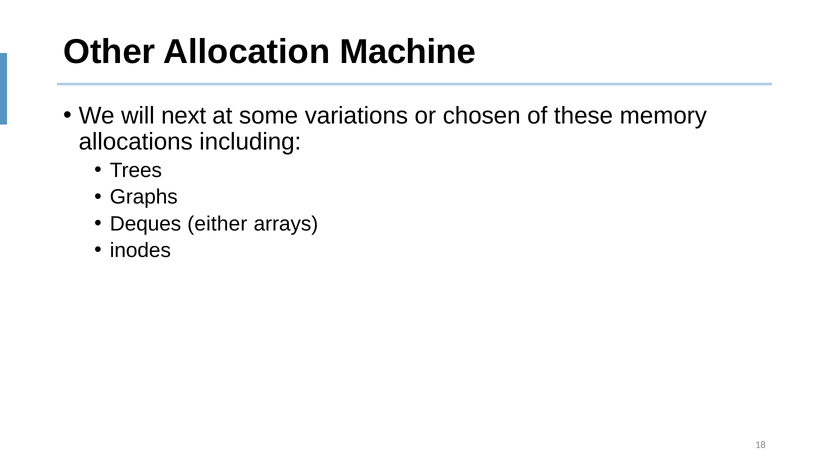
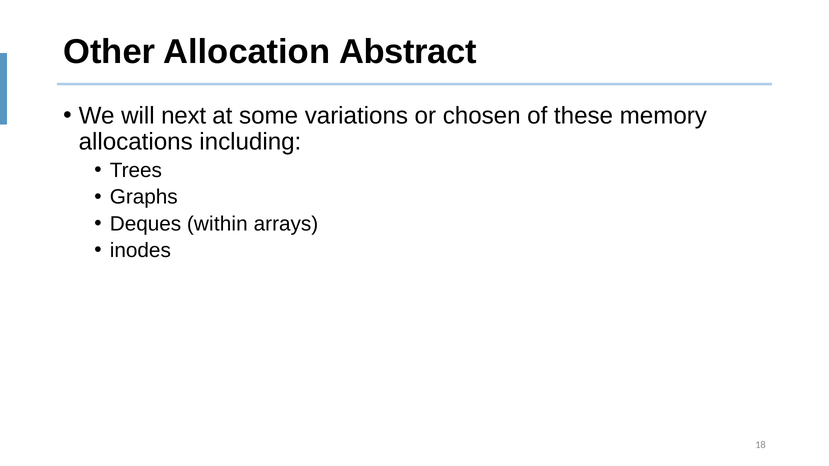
Machine: Machine -> Abstract
either: either -> within
